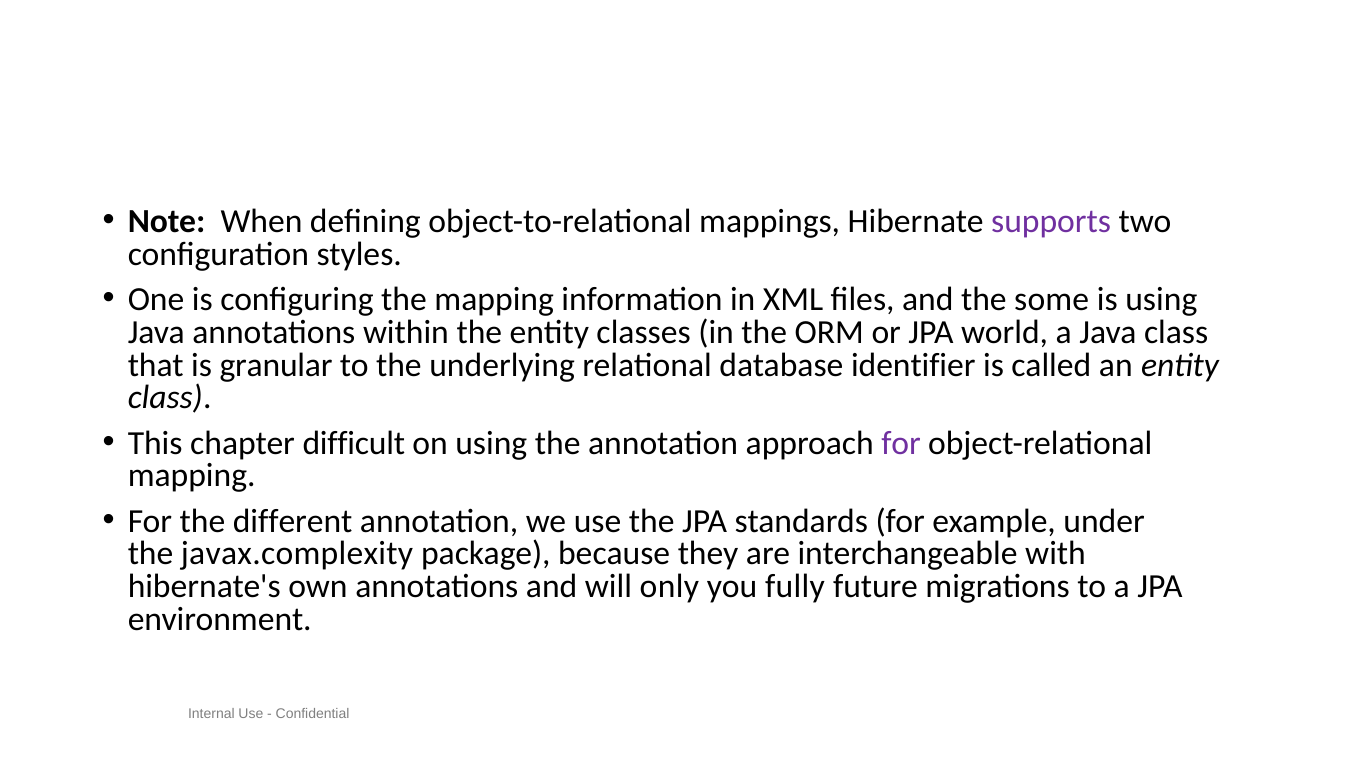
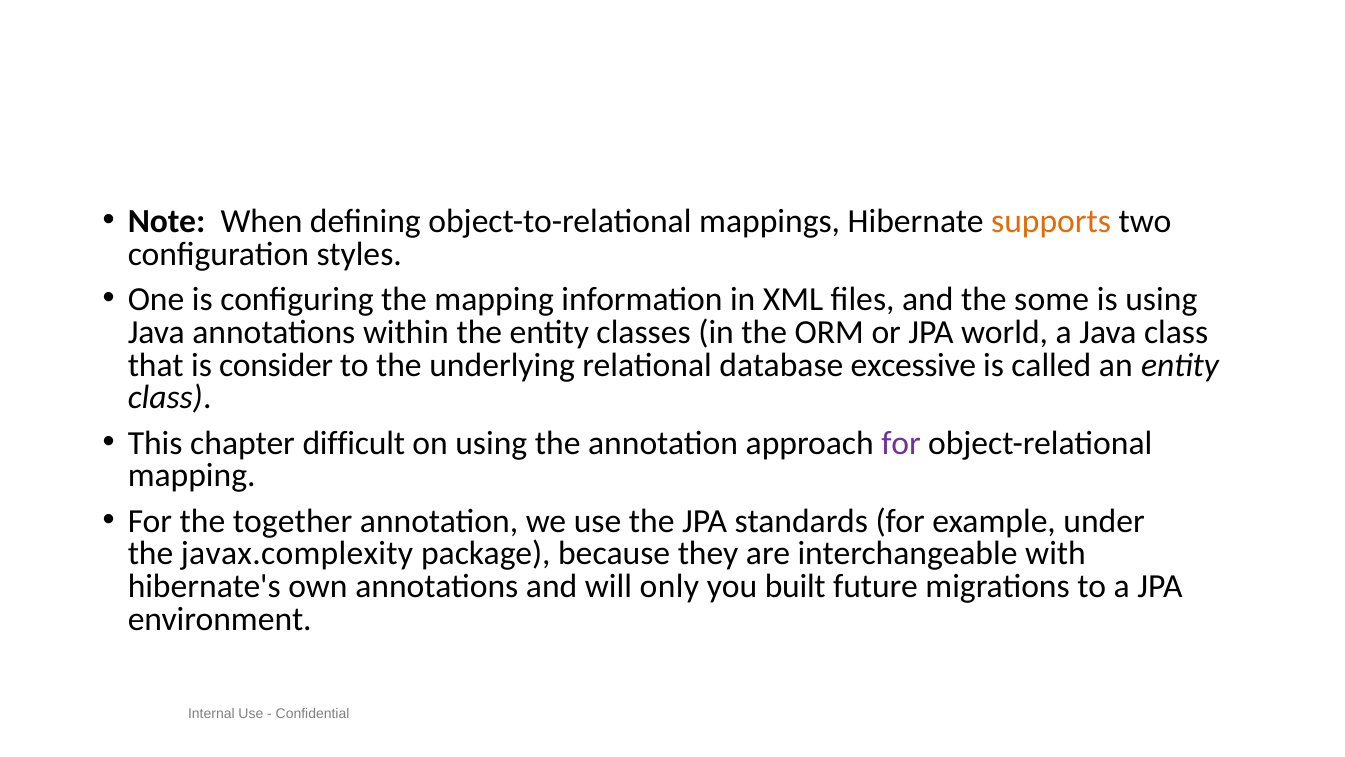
supports colour: purple -> orange
granular: granular -> consider
identifier: identifier -> excessive
different: different -> together
fully: fully -> built
